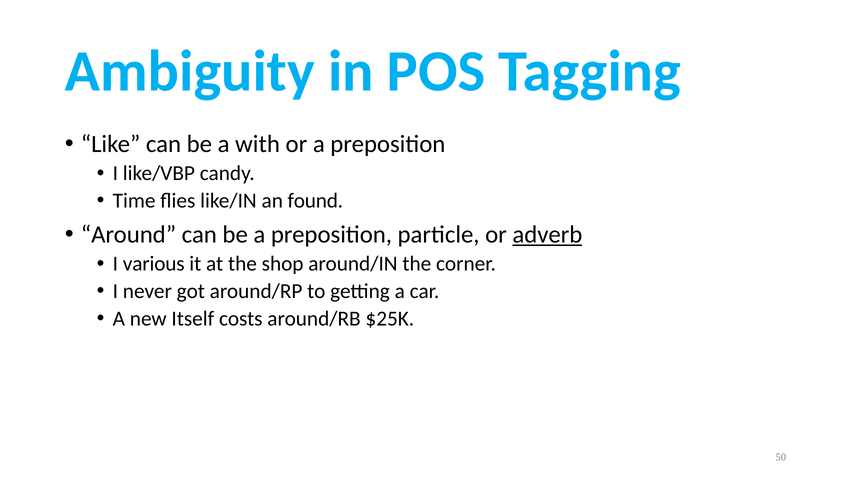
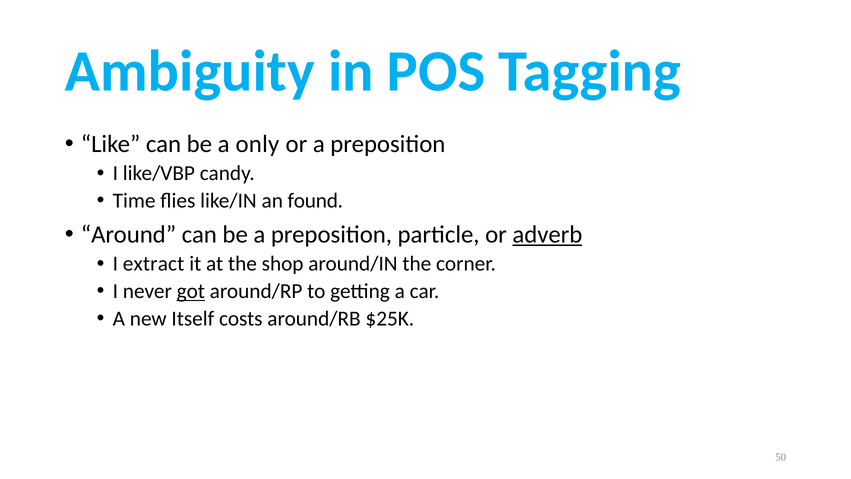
with: with -> only
various: various -> extract
got underline: none -> present
